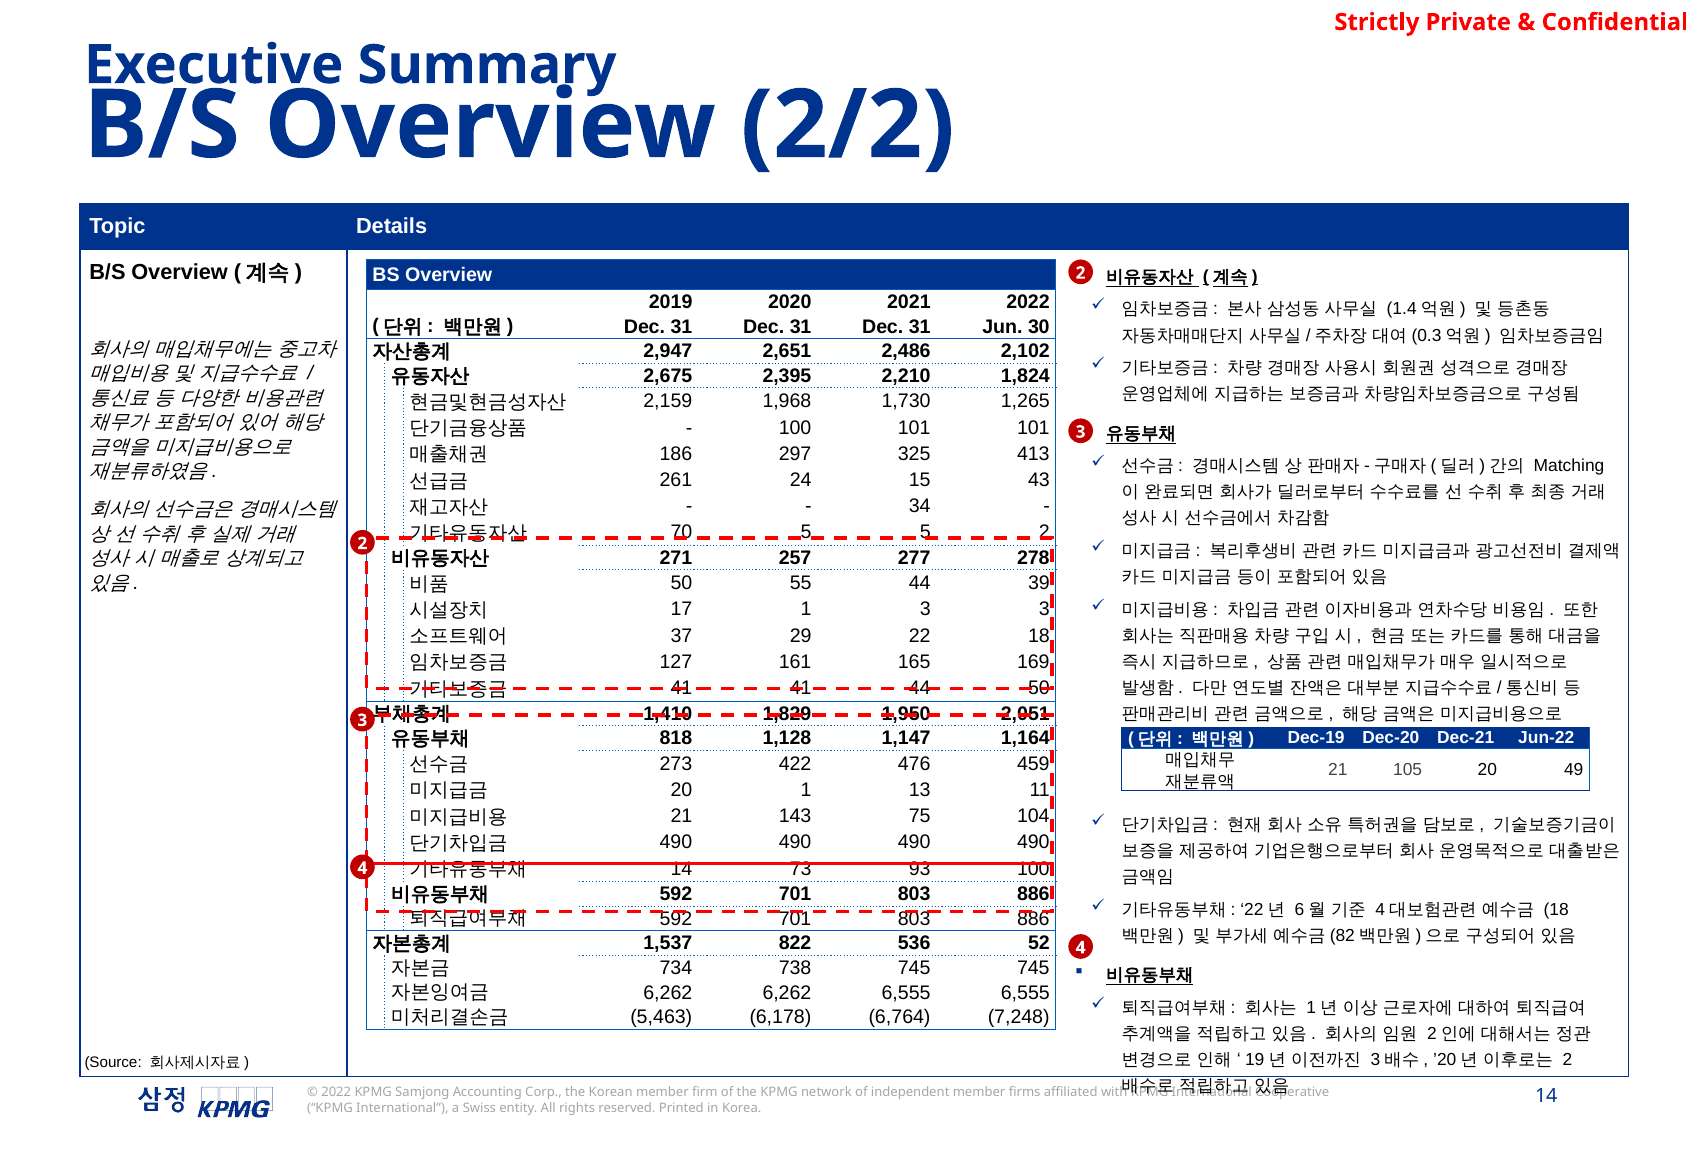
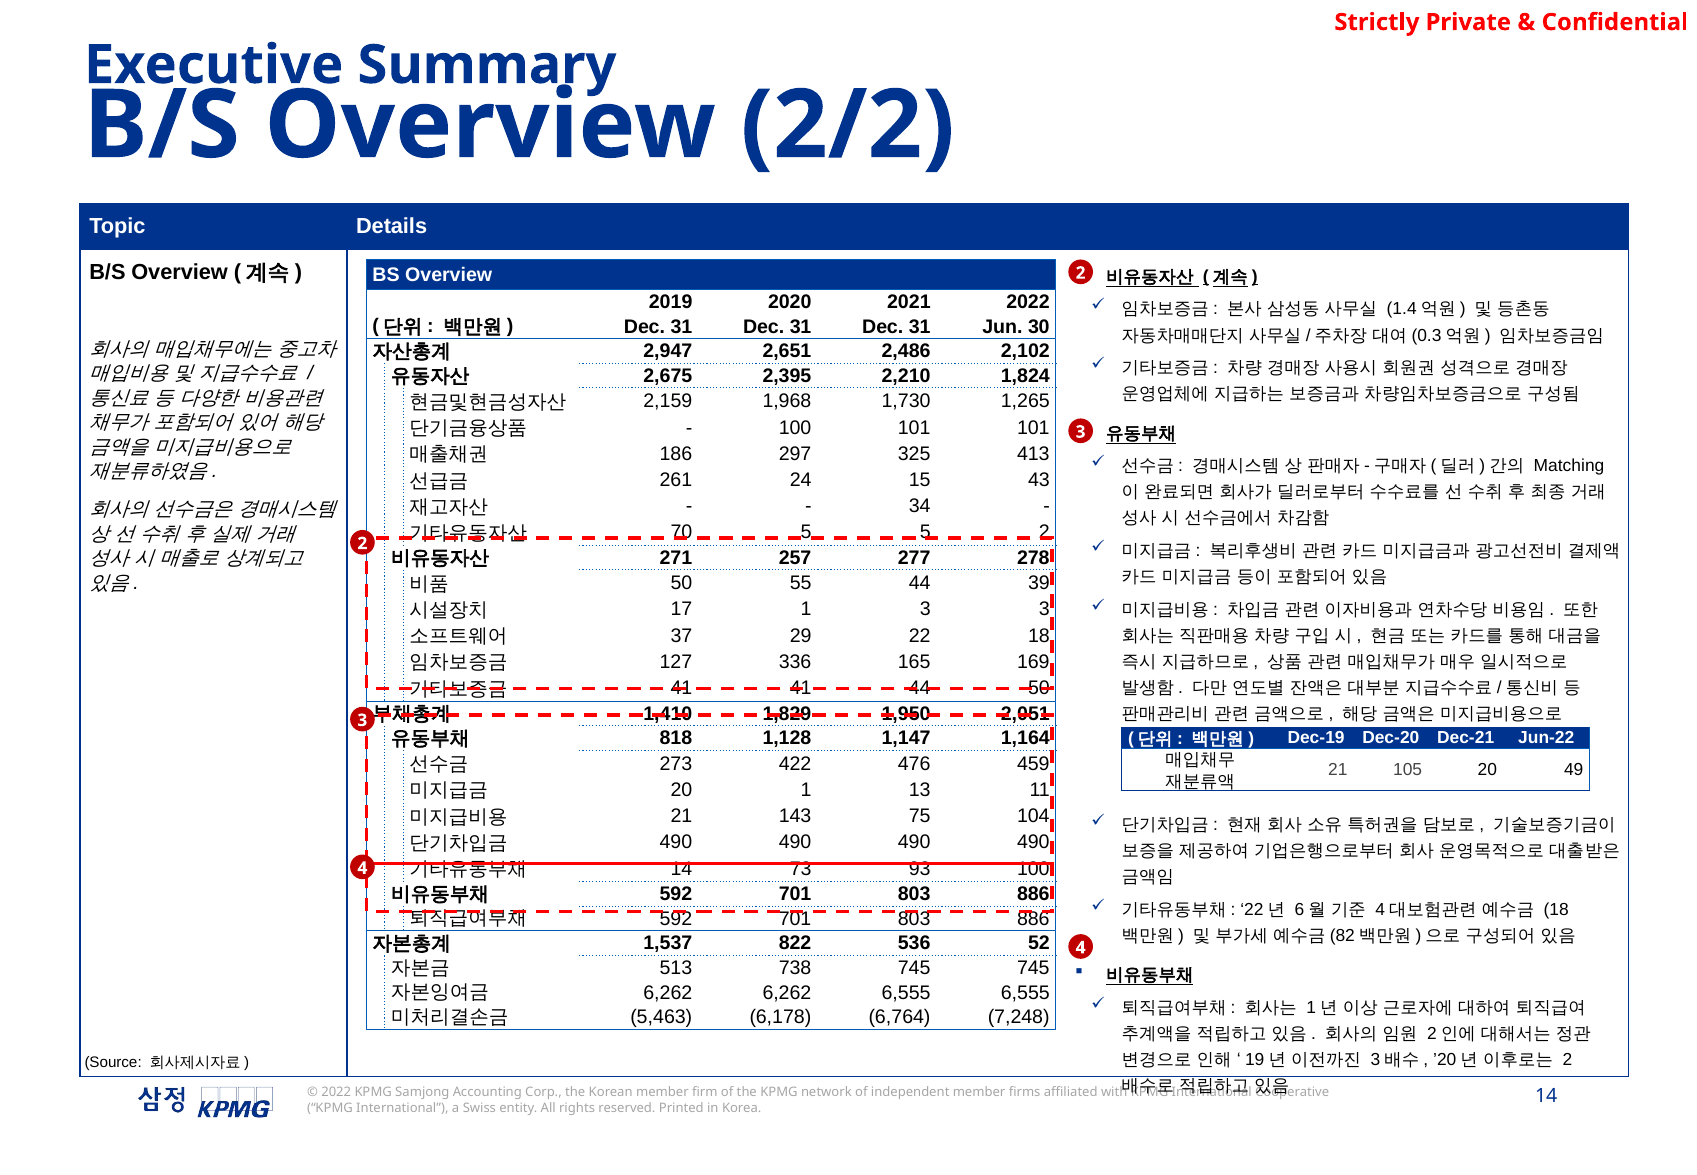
161: 161 -> 336
734: 734 -> 513
